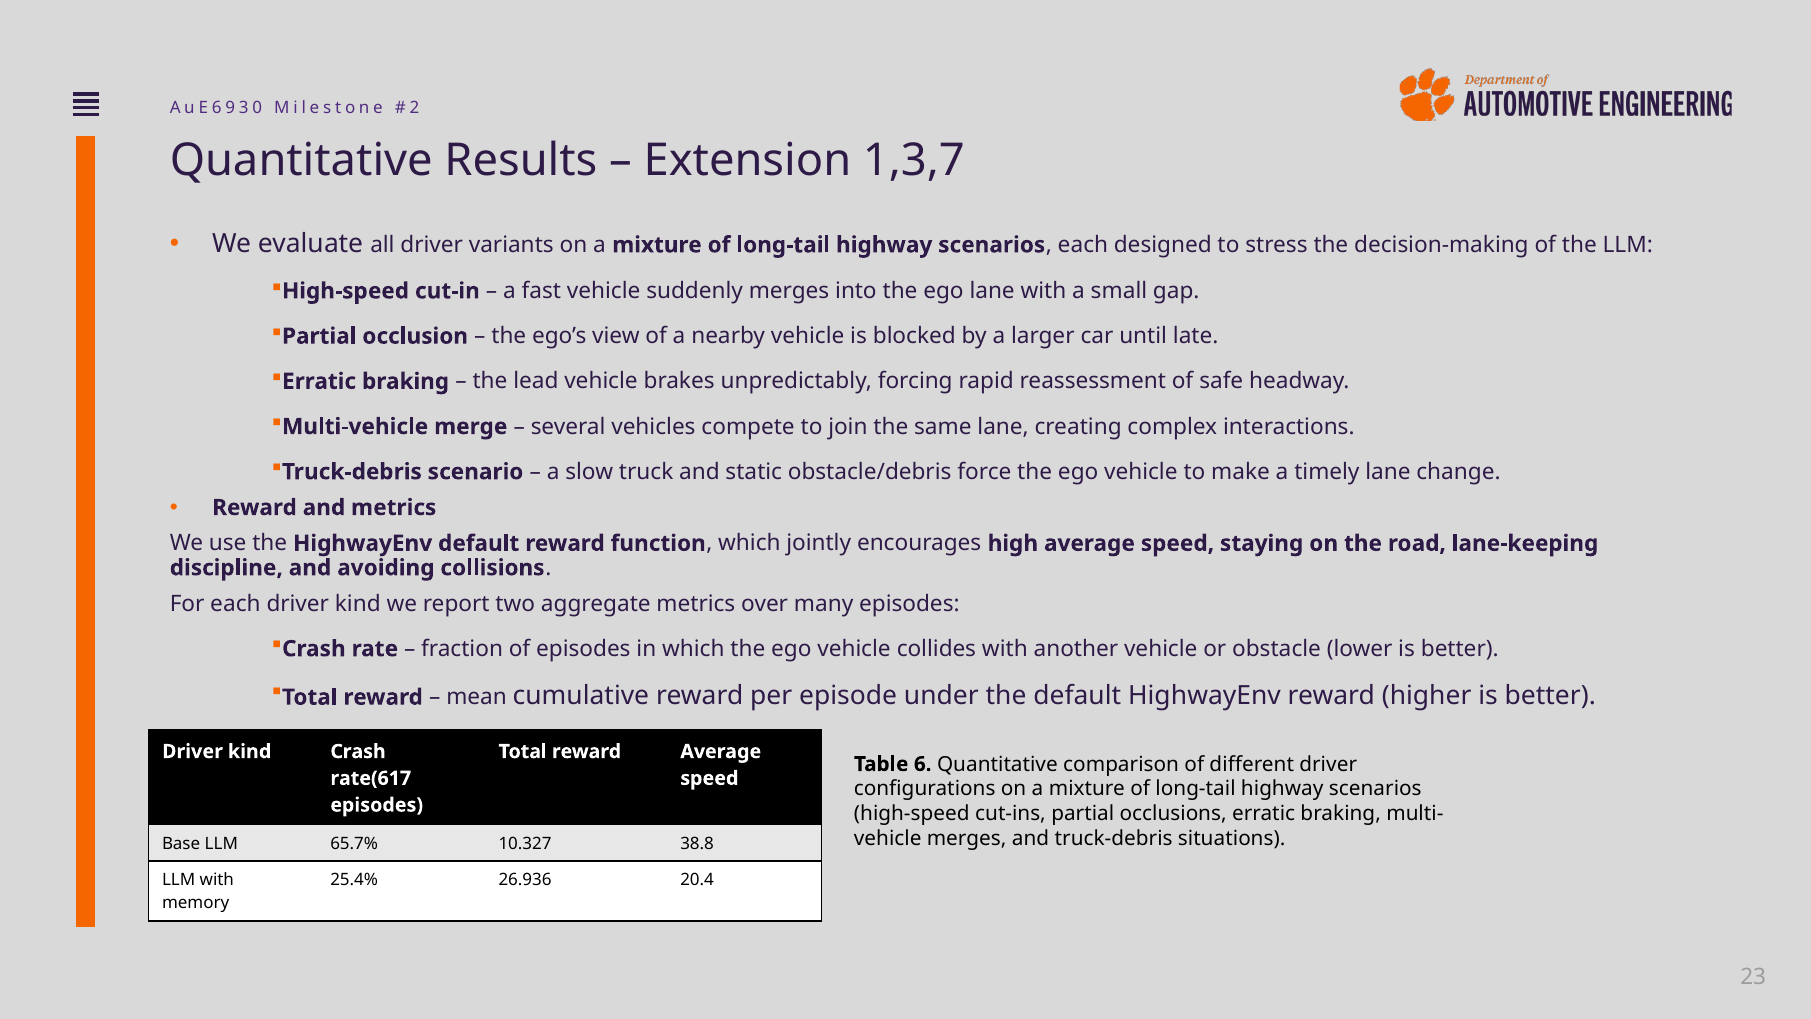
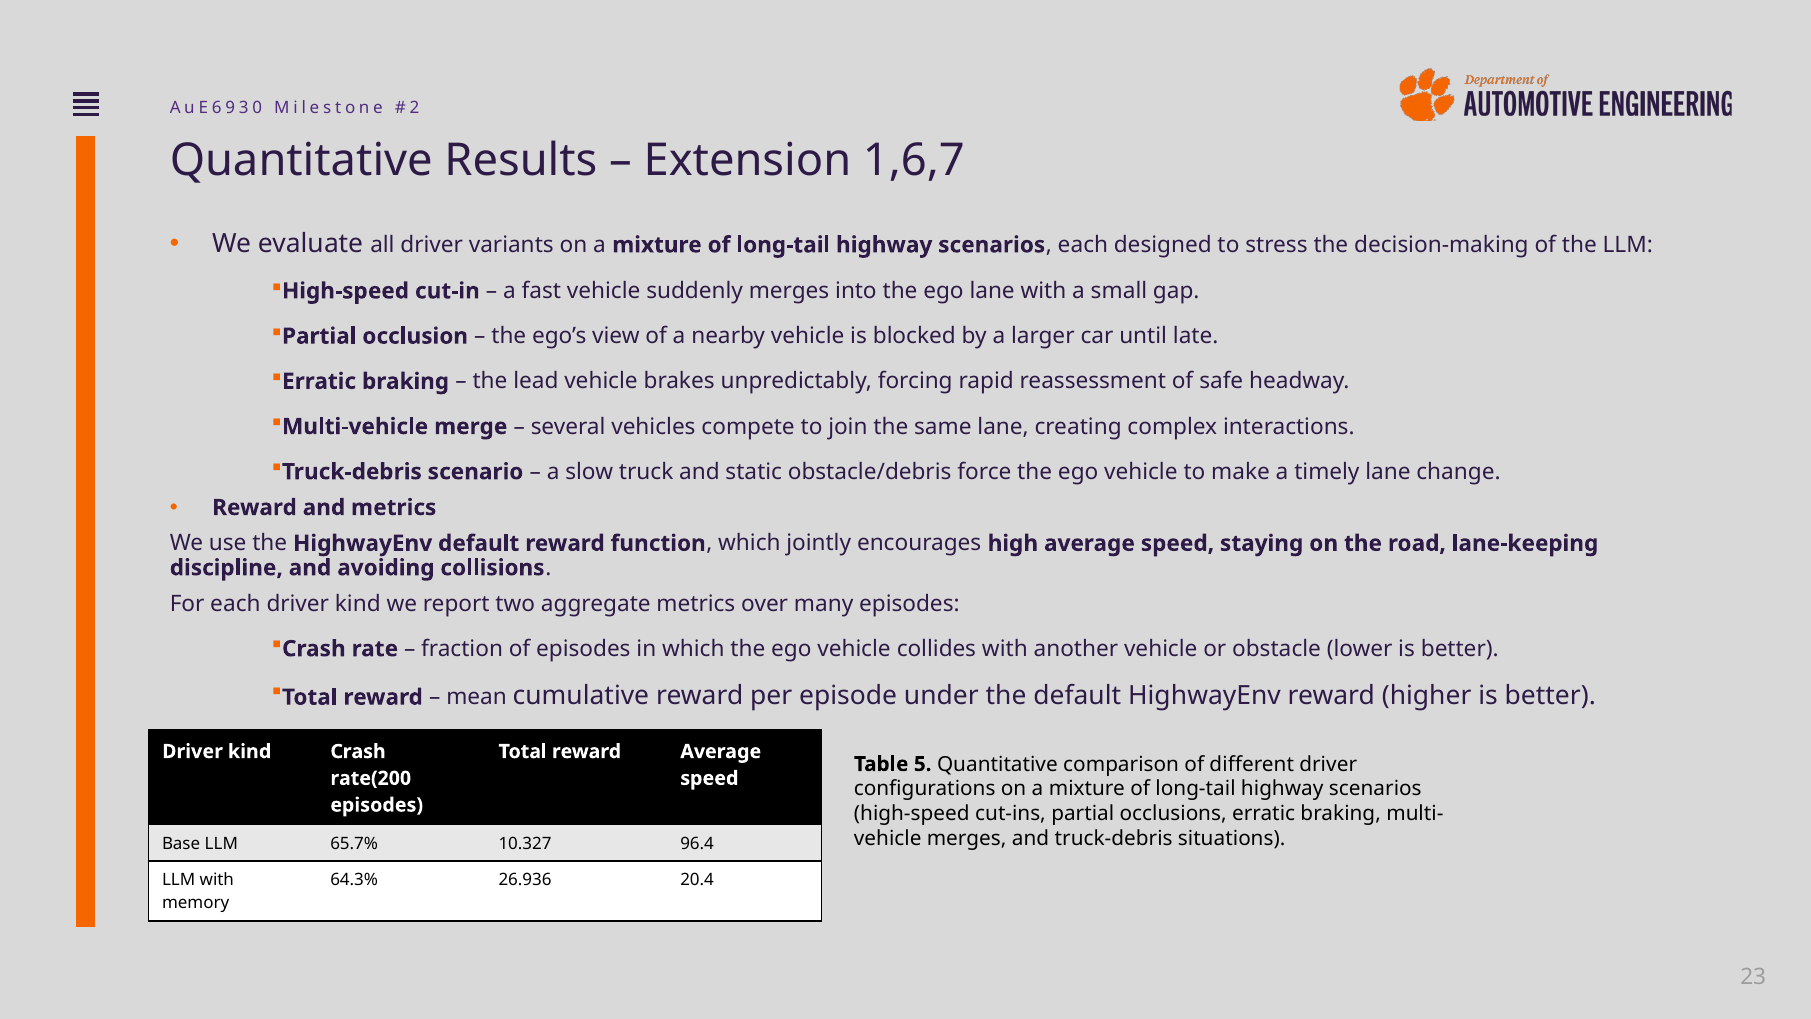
1,3,7: 1,3,7 -> 1,6,7
6: 6 -> 5
rate(617: rate(617 -> rate(200
38.8: 38.8 -> 96.4
25.4%: 25.4% -> 64.3%
